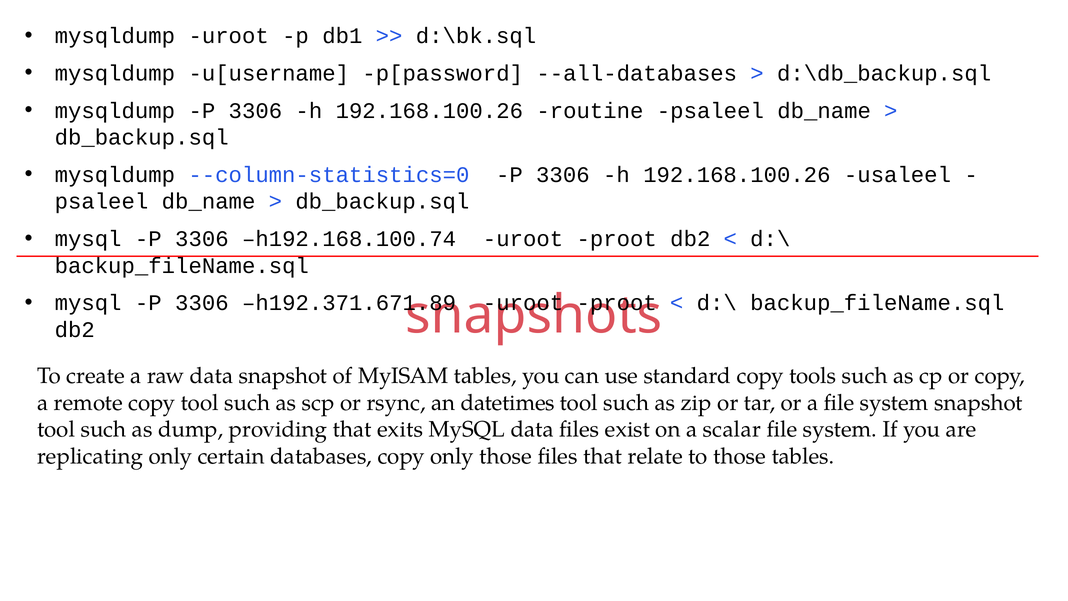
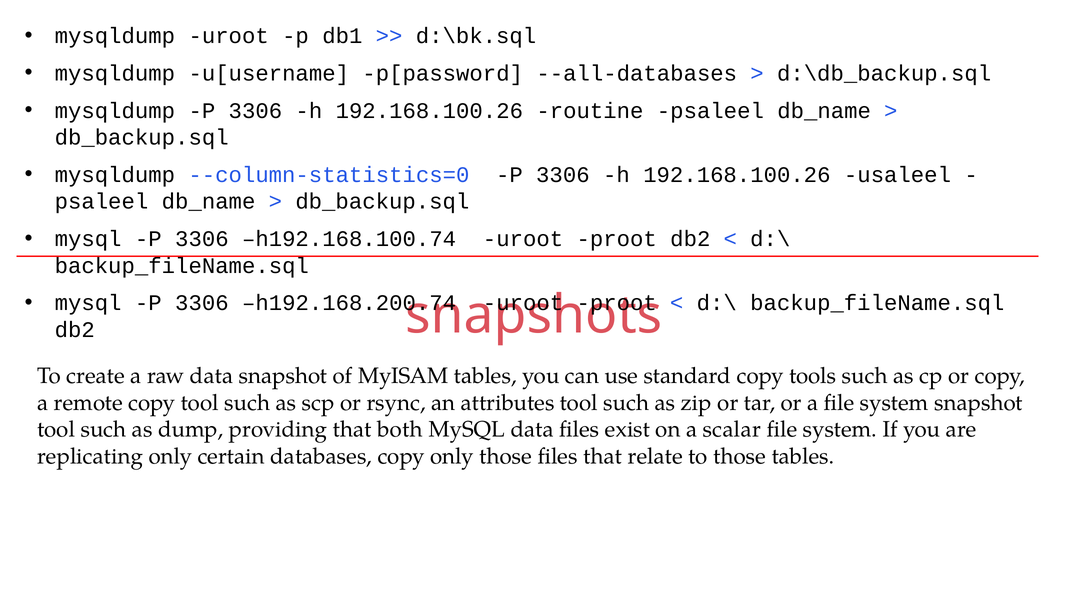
h192.371.671.89: h192.371.671.89 -> h192.168.200.74
datetimes: datetimes -> attributes
exits: exits -> both
